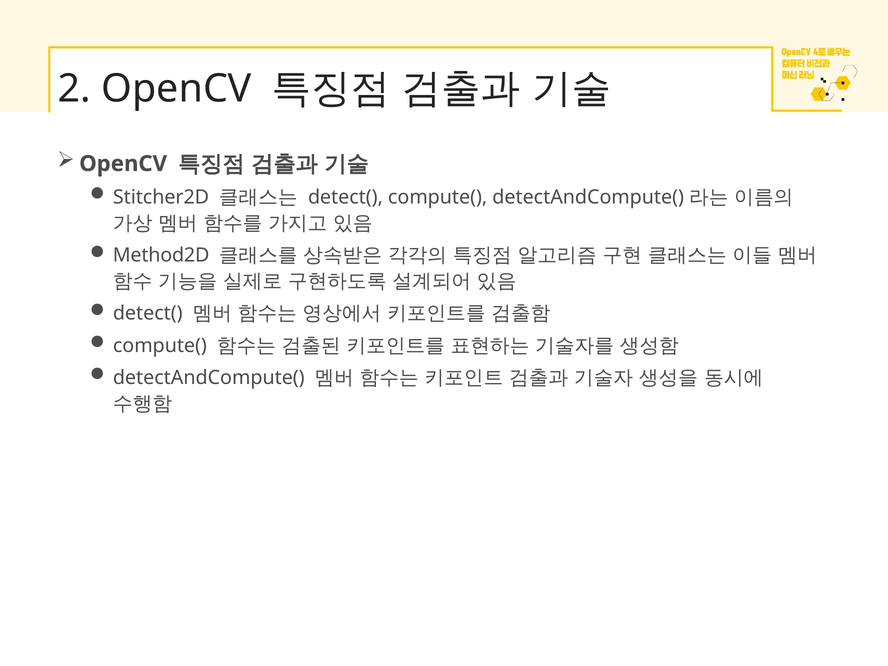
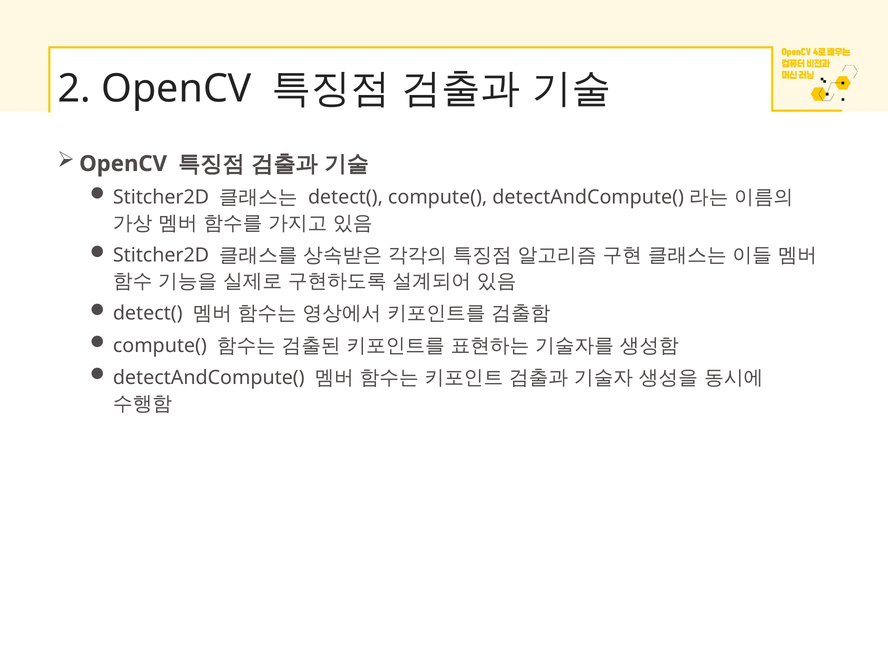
Method2D at (161, 255): Method2D -> Stitcher2D
